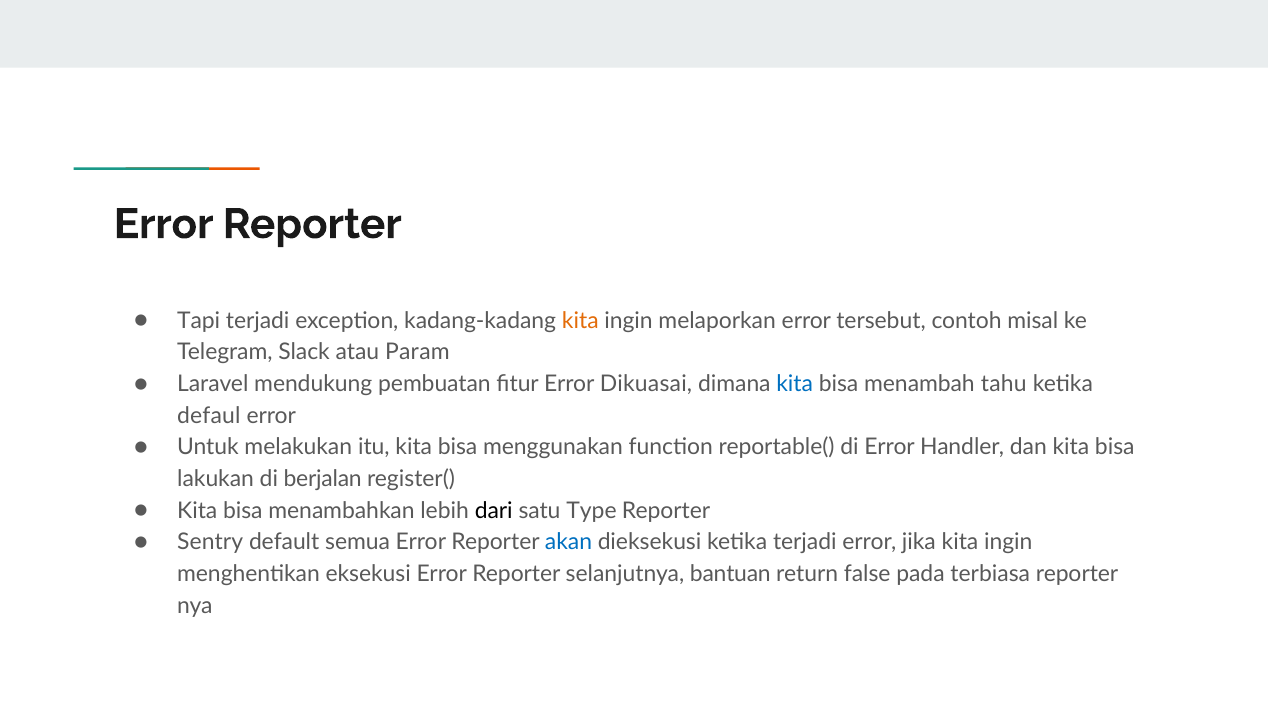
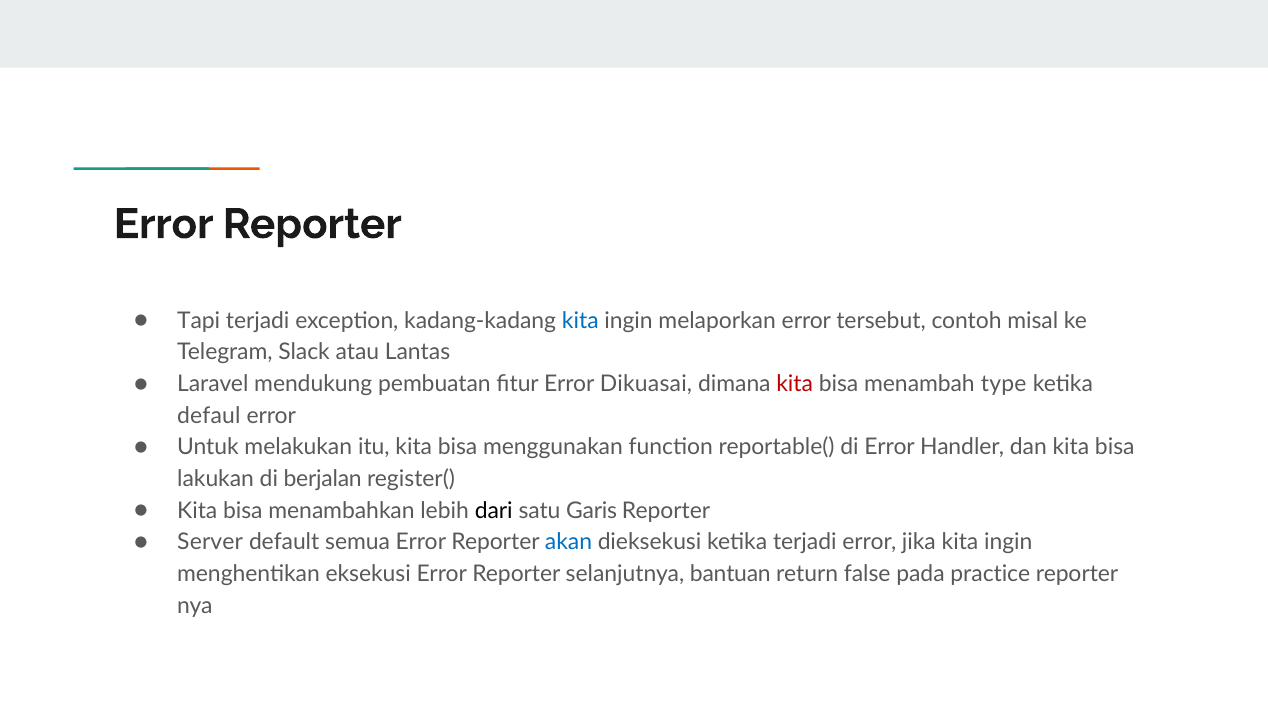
kita at (580, 320) colour: orange -> blue
Param: Param -> Lantas
kita at (795, 384) colour: blue -> red
tahu: tahu -> type
Type: Type -> Garis
Sentry: Sentry -> Server
terbiasa: terbiasa -> practice
